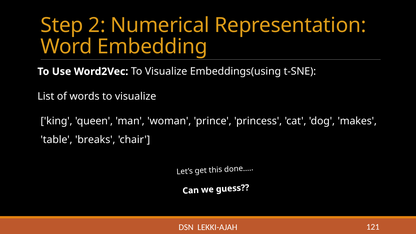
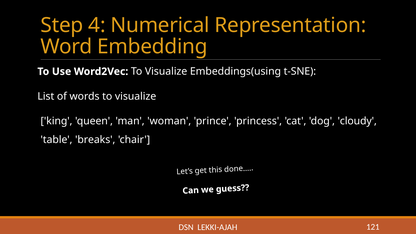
2: 2 -> 4
makes: makes -> cloudy
